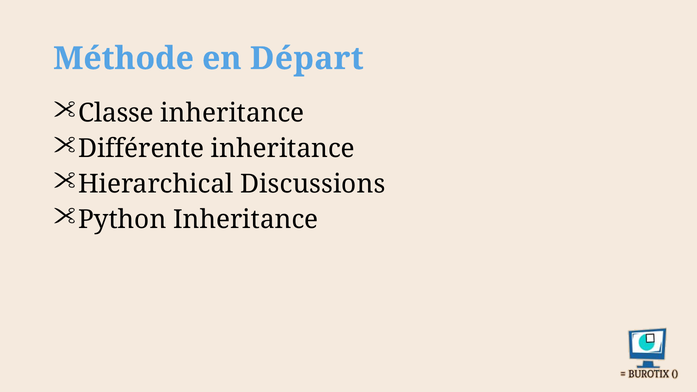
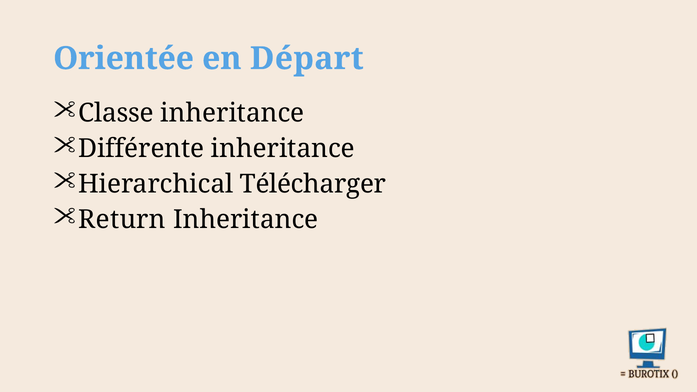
Méthode: Méthode -> Orientée
Discussions: Discussions -> Télécharger
Python: Python -> Return
